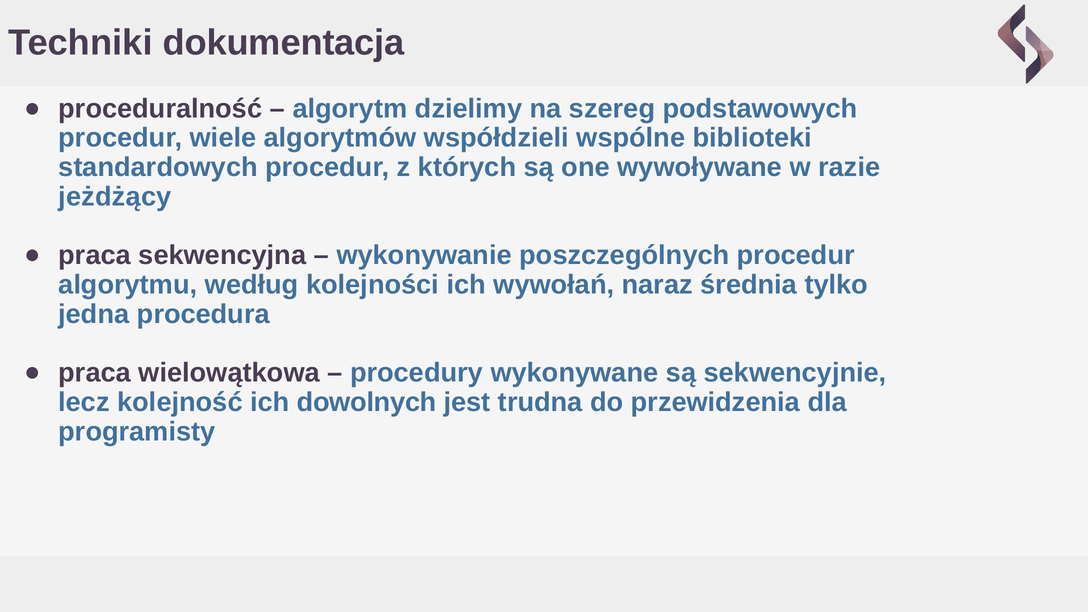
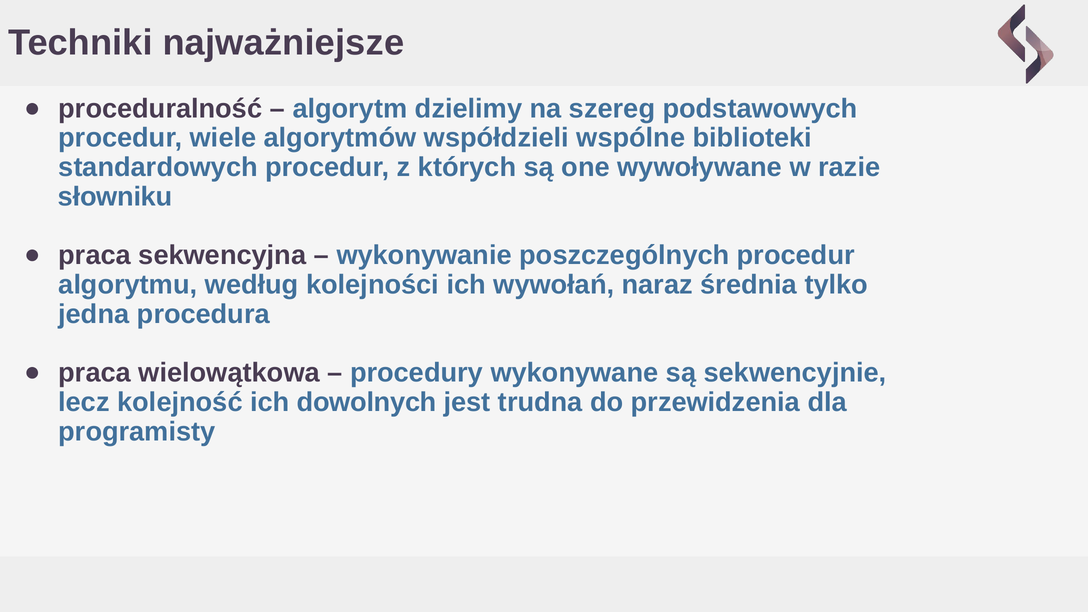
dokumentacja: dokumentacja -> najważniejsze
jeżdżący: jeżdżący -> słowniku
